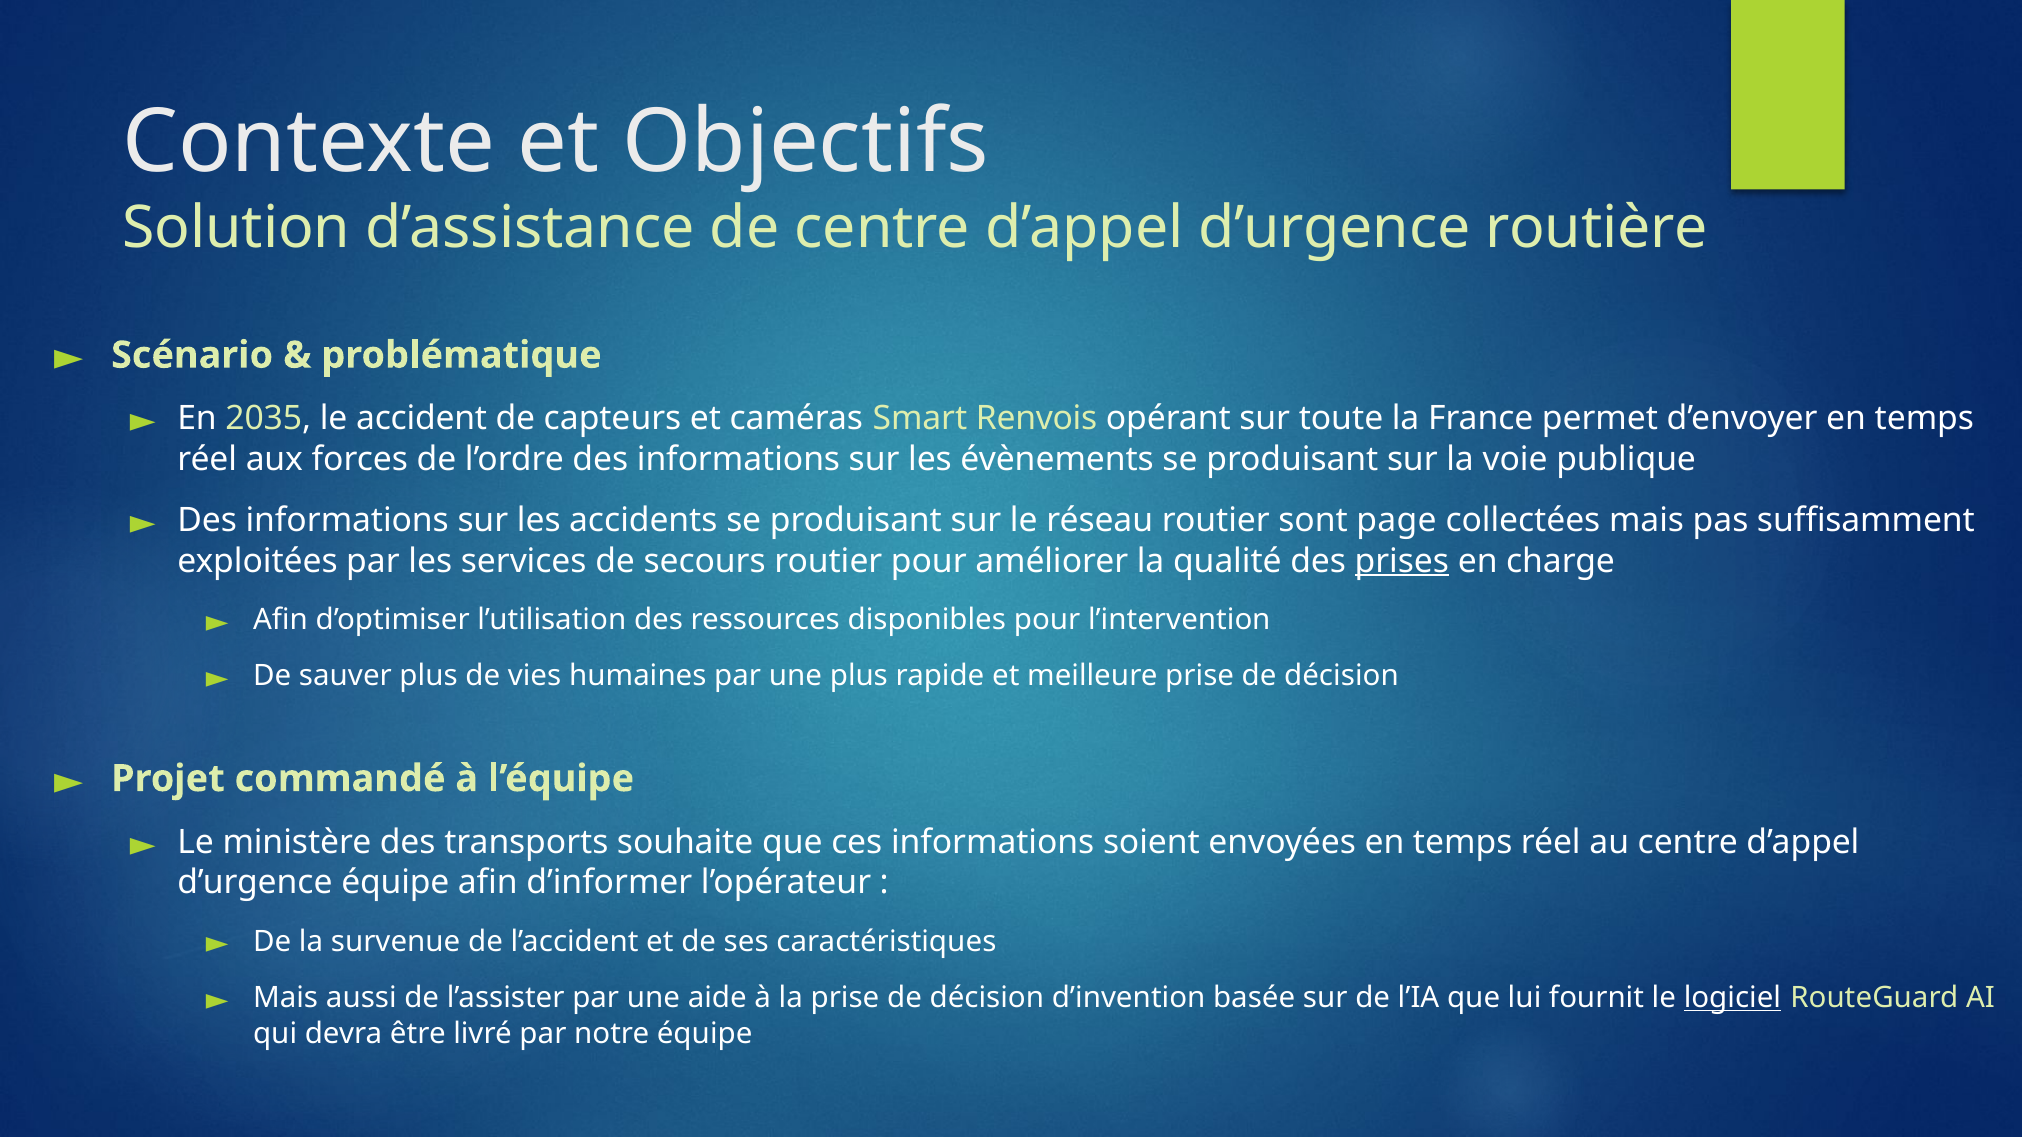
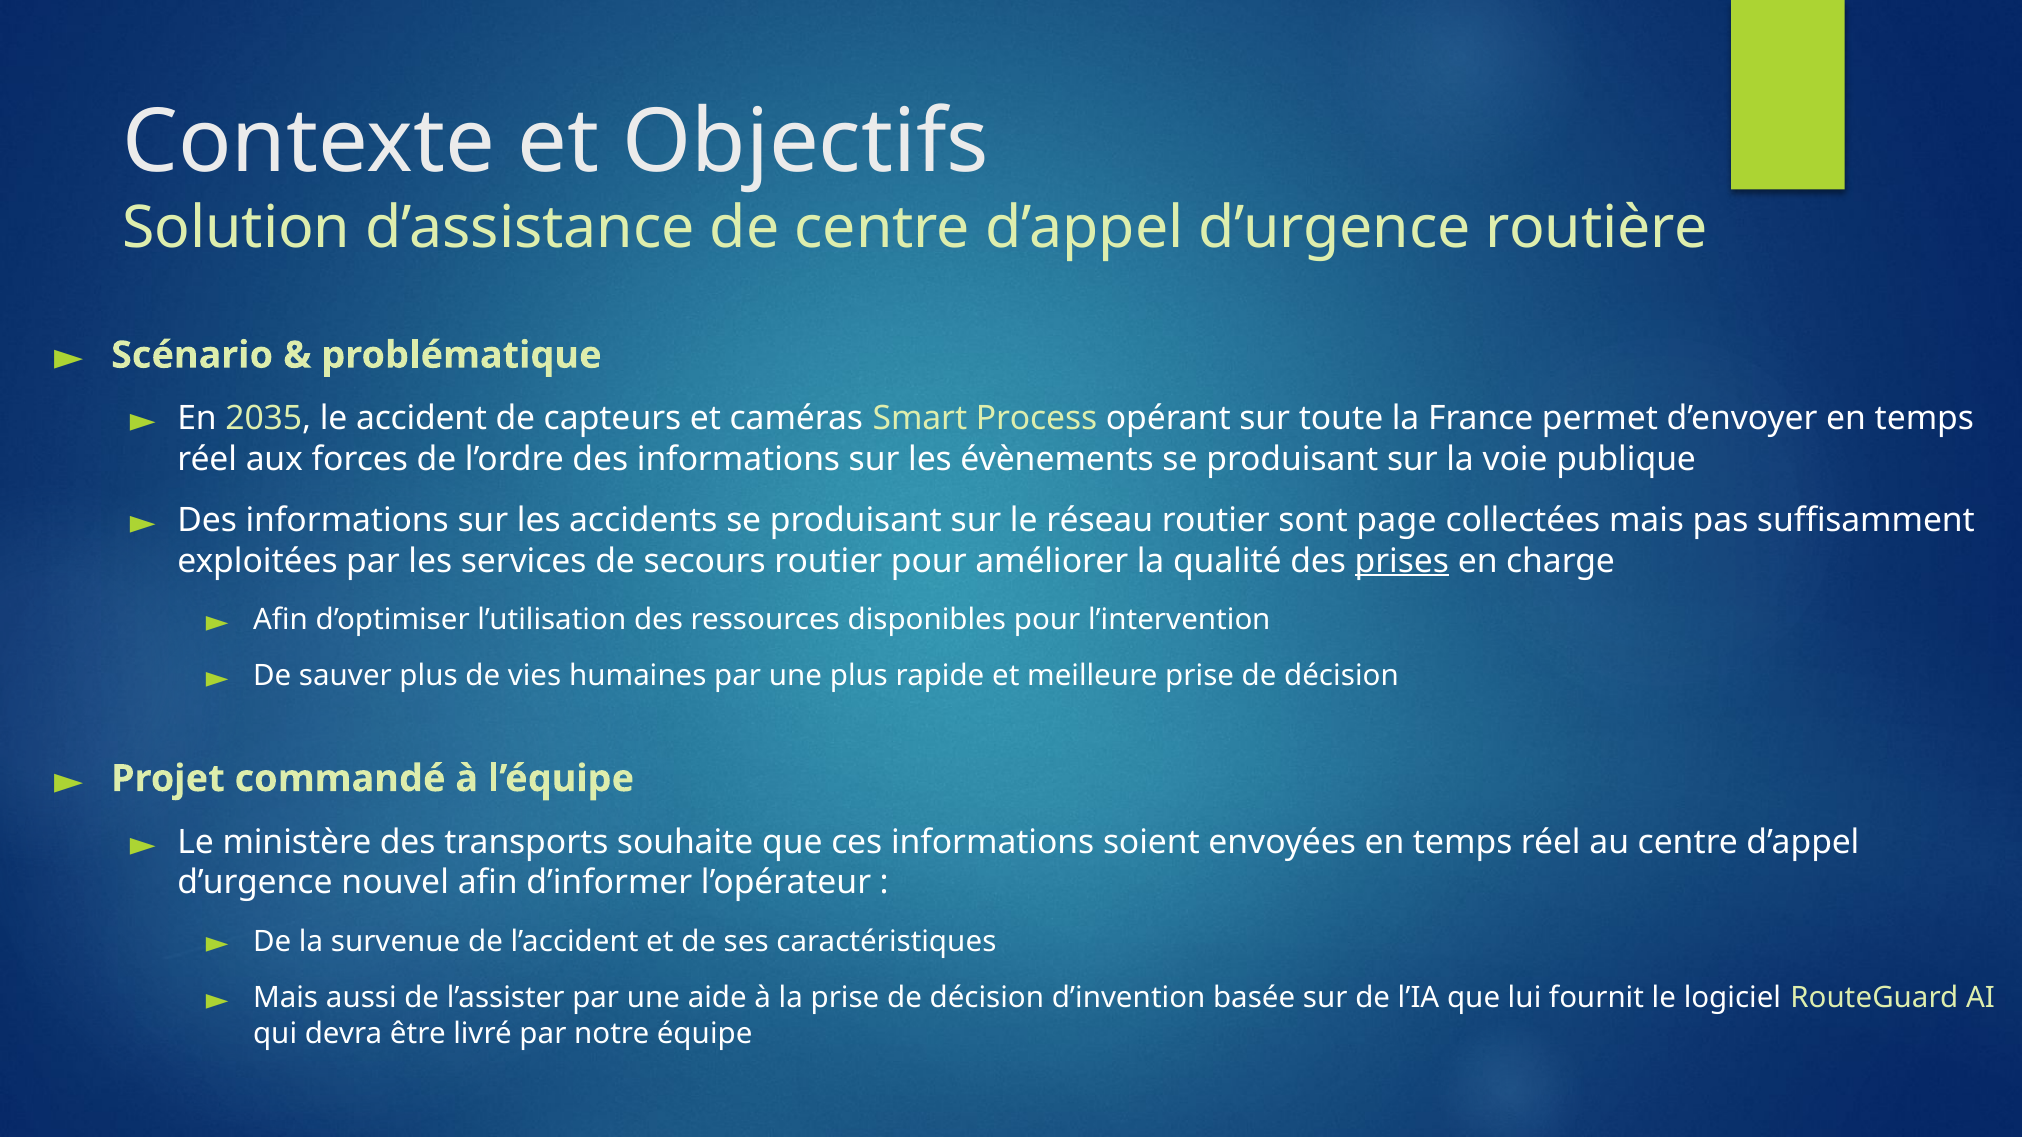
Renvois: Renvois -> Process
d’urgence équipe: équipe -> nouvel
logiciel underline: present -> none
